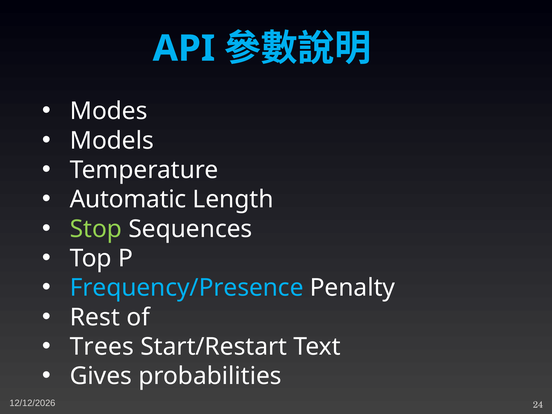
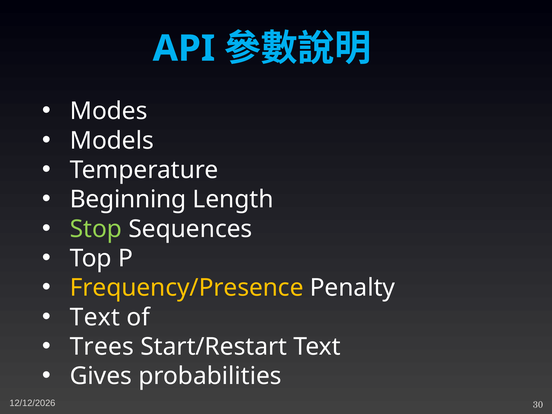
Automatic: Automatic -> Beginning
Frequency/Presence colour: light blue -> yellow
Rest at (95, 317): Rest -> Text
24: 24 -> 30
